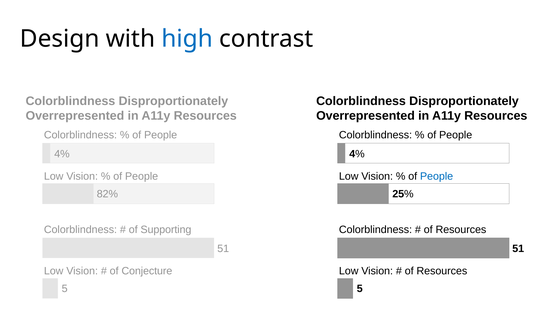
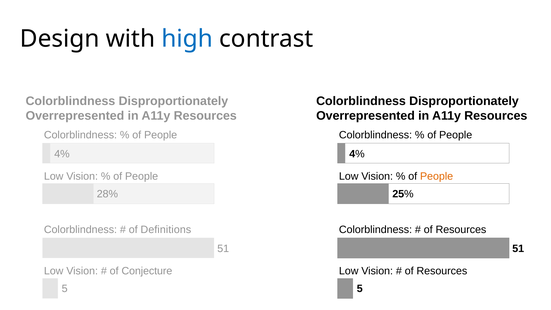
People at (437, 176) colour: blue -> orange
82%: 82% -> 28%
Supporting: Supporting -> Definitions
